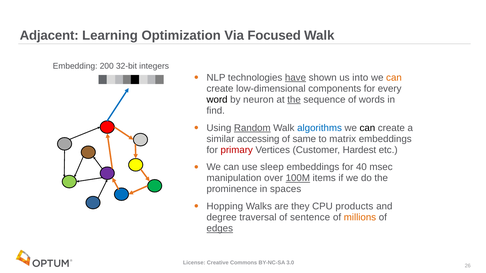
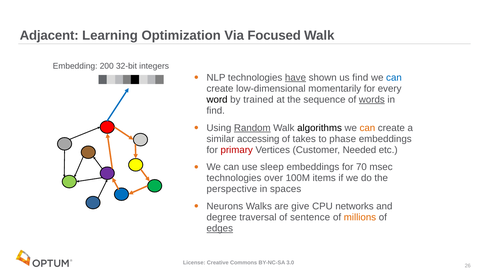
us into: into -> find
can at (394, 78) colour: orange -> blue
components: components -> momentarily
neuron: neuron -> trained
the at (294, 100) underline: present -> none
words underline: none -> present
algorithms colour: blue -> black
can at (367, 128) colour: black -> orange
same: same -> takes
matrix: matrix -> phase
Hardest: Hardest -> Needed
40: 40 -> 70
manipulation at (234, 178): manipulation -> technologies
100M underline: present -> none
prominence: prominence -> perspective
Hopping: Hopping -> Neurons
they: they -> give
products: products -> networks
